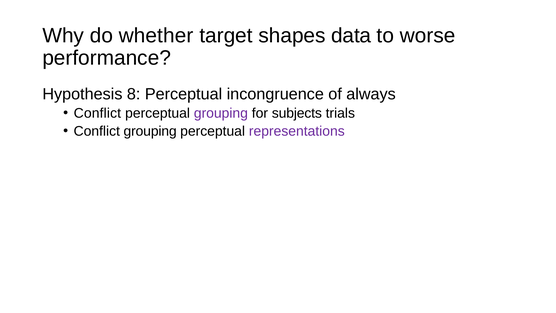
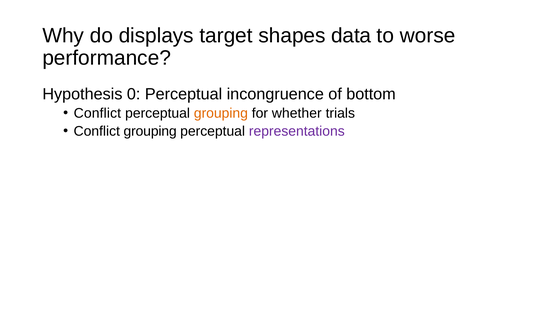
whether: whether -> displays
8: 8 -> 0
always: always -> bottom
grouping at (221, 113) colour: purple -> orange
subjects: subjects -> whether
